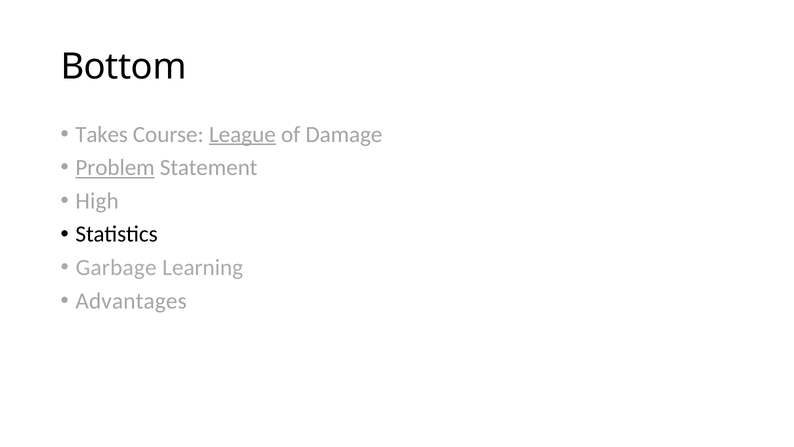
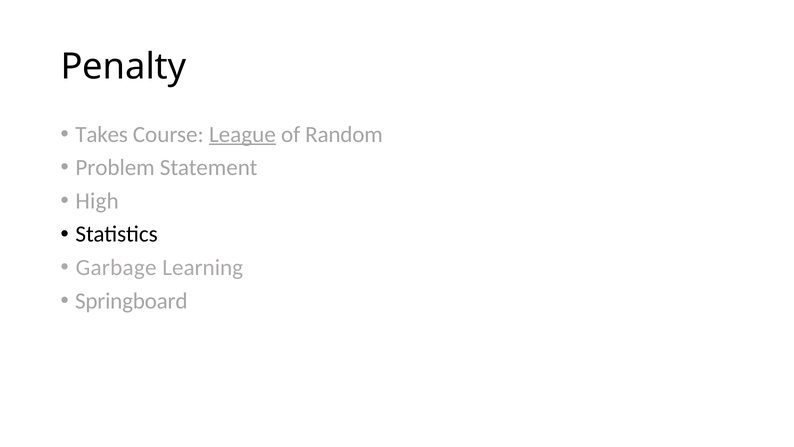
Bottom: Bottom -> Penalty
Damage: Damage -> Random
Problem underline: present -> none
Advantages: Advantages -> Springboard
